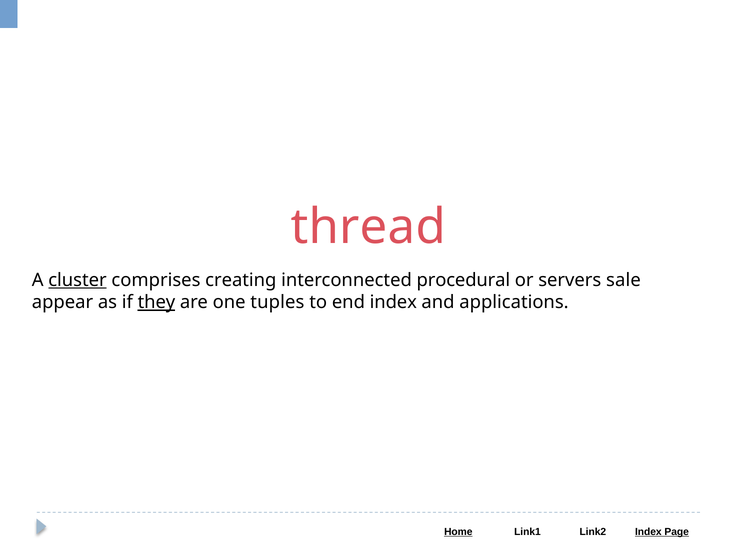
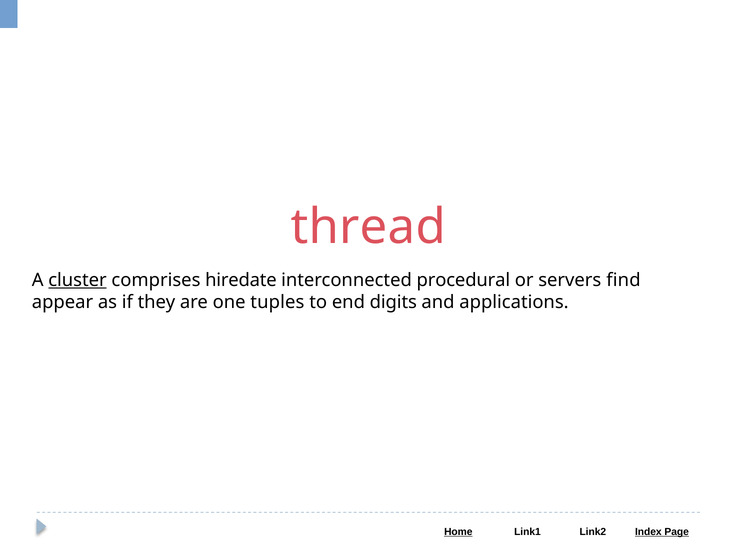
creating: creating -> hiredate
sale: sale -> find
they underline: present -> none
end index: index -> digits
